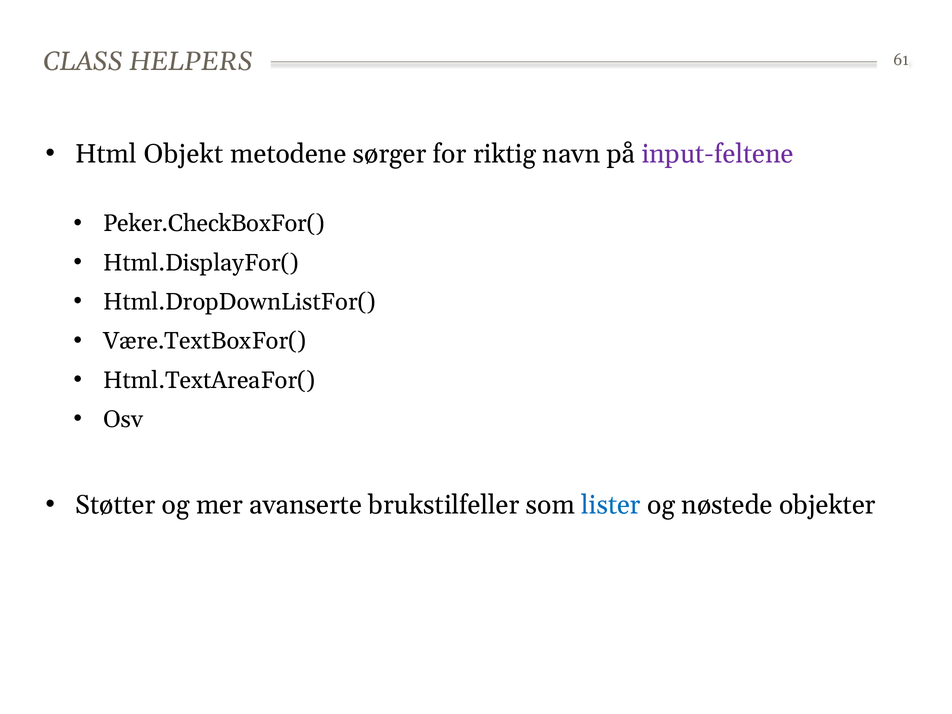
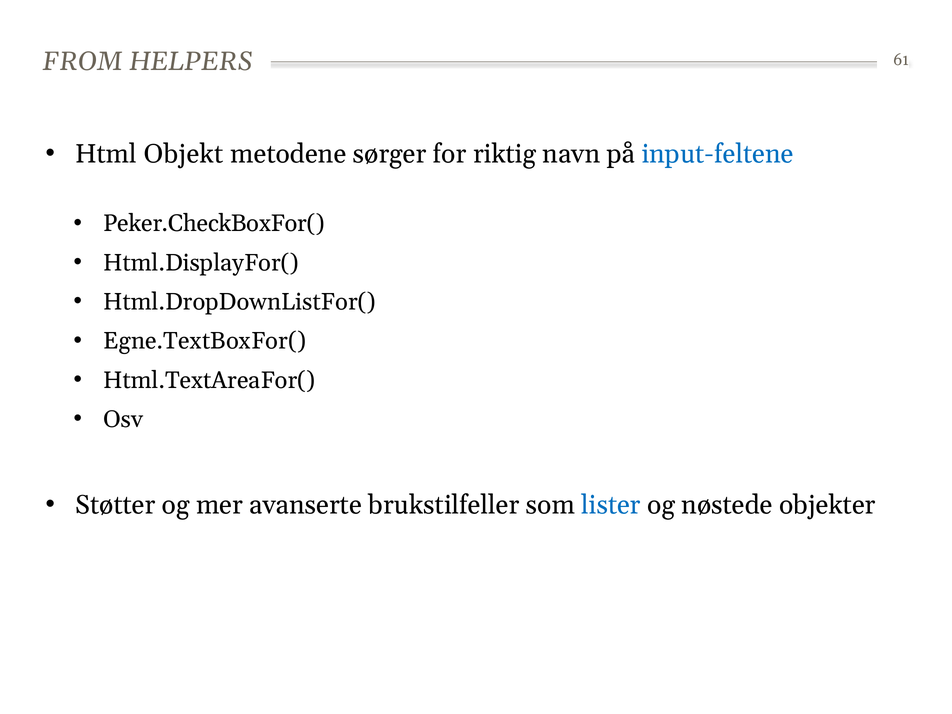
CLASS: CLASS -> FROM
input-feltene colour: purple -> blue
Være.TextBoxFor(: Være.TextBoxFor( -> Egne.TextBoxFor(
